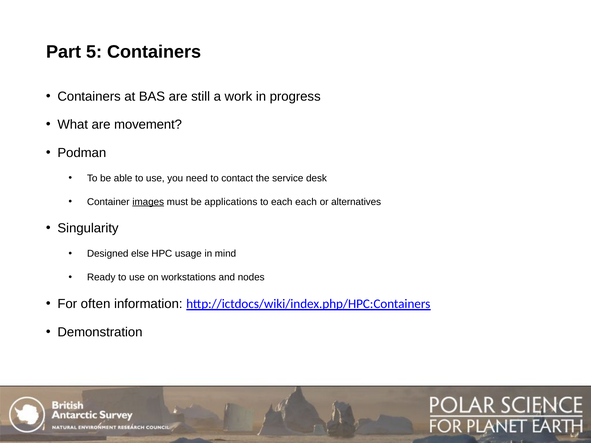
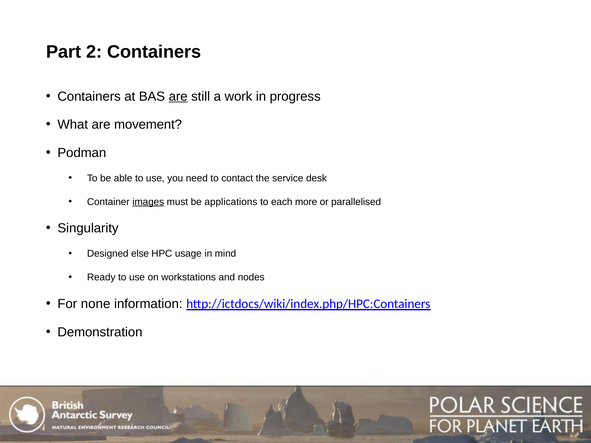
5: 5 -> 2
are at (178, 97) underline: none -> present
each each: each -> more
alternatives: alternatives -> parallelised
often: often -> none
